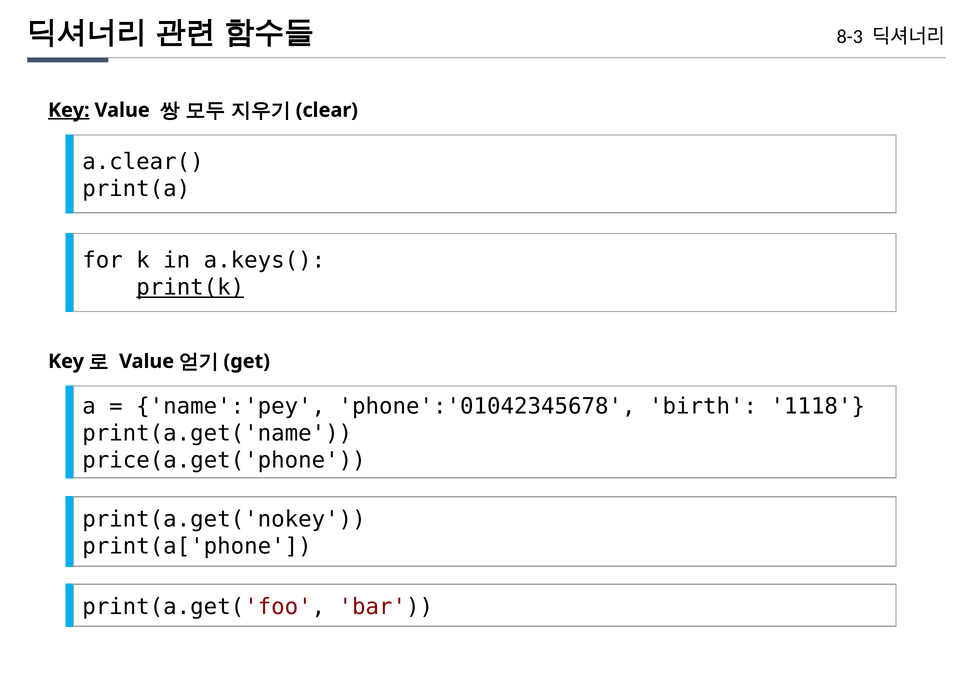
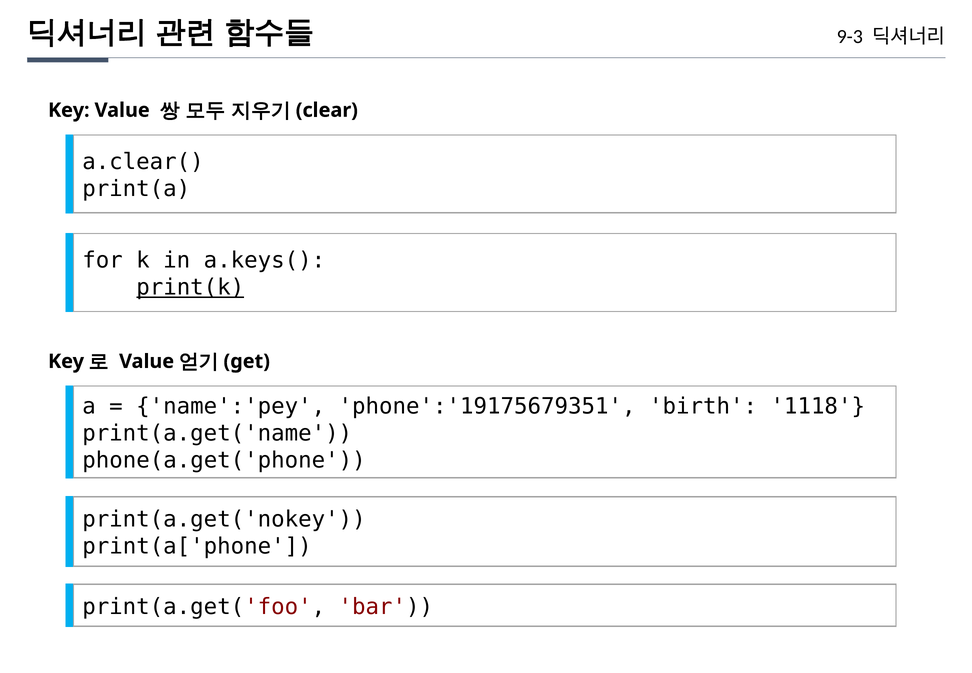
8-3: 8-3 -> 9-3
Key at (69, 110) underline: present -> none
phone':'01042345678: phone':'01042345678 -> phone':'19175679351
price(a.get('phone: price(a.get('phone -> phone(a.get('phone
